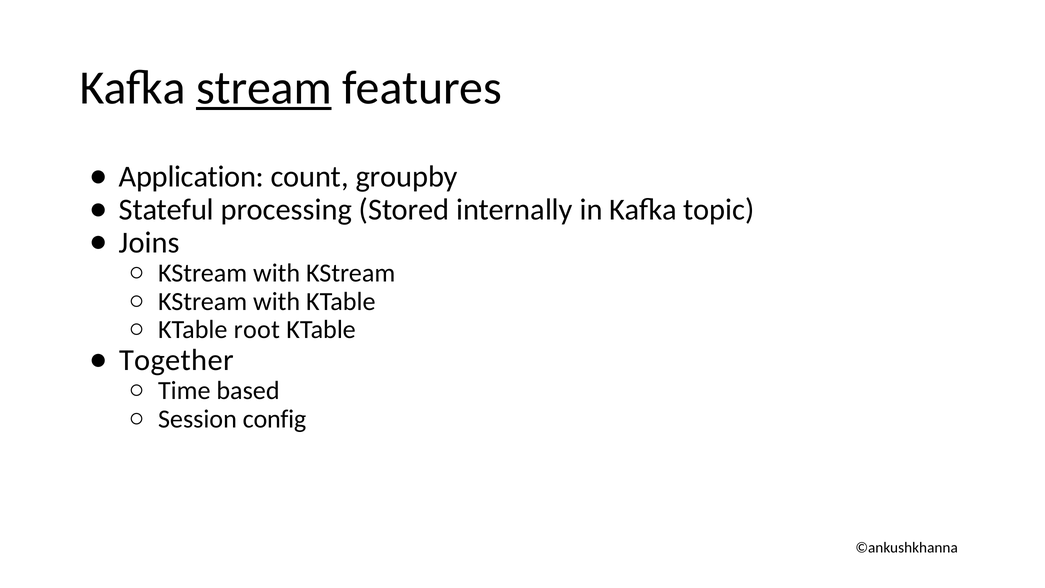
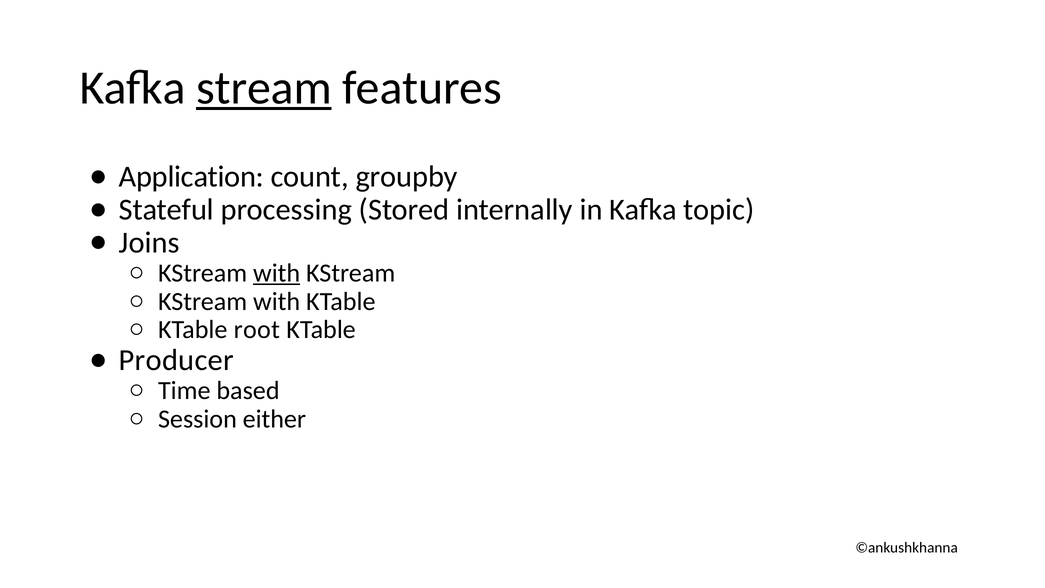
with at (277, 273) underline: none -> present
Together: Together -> Producer
config: config -> either
